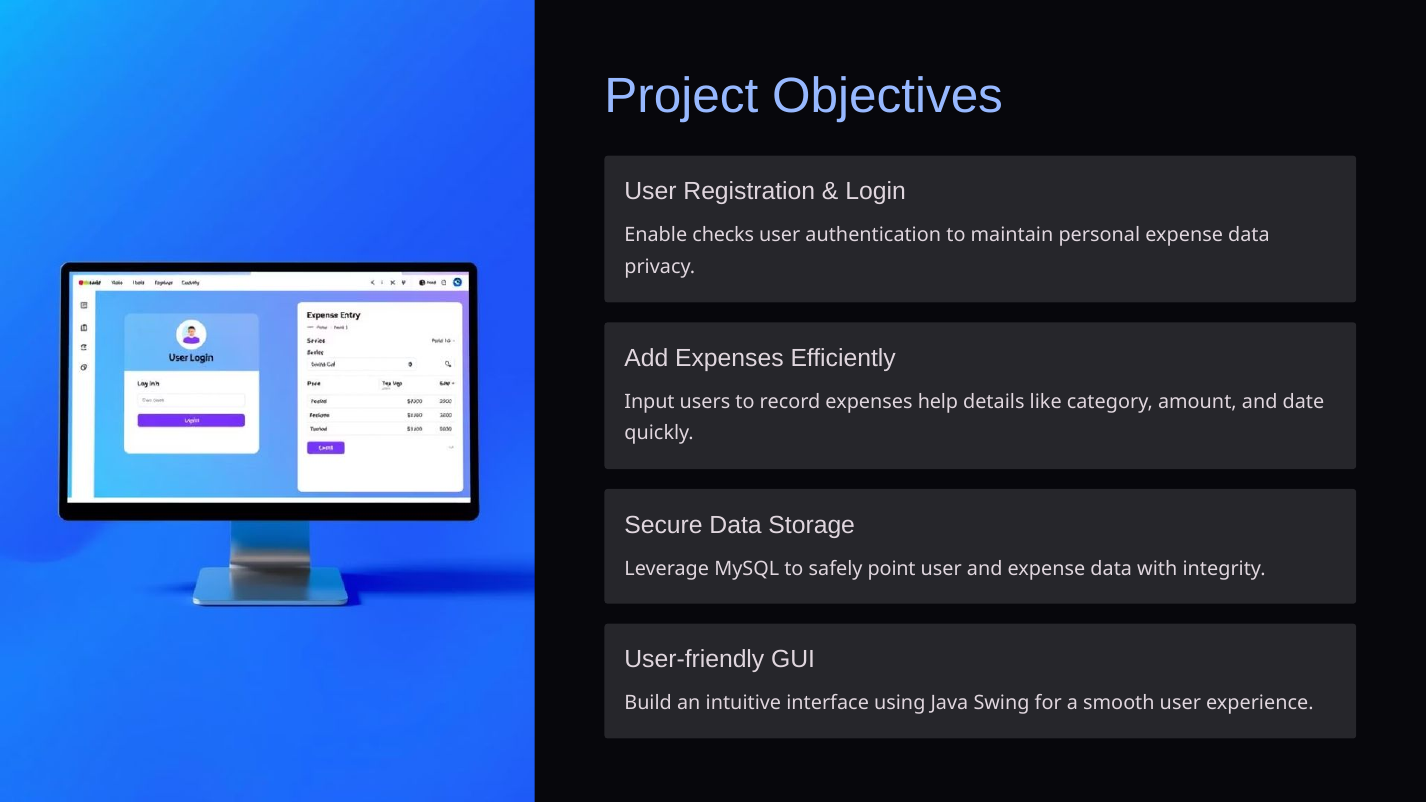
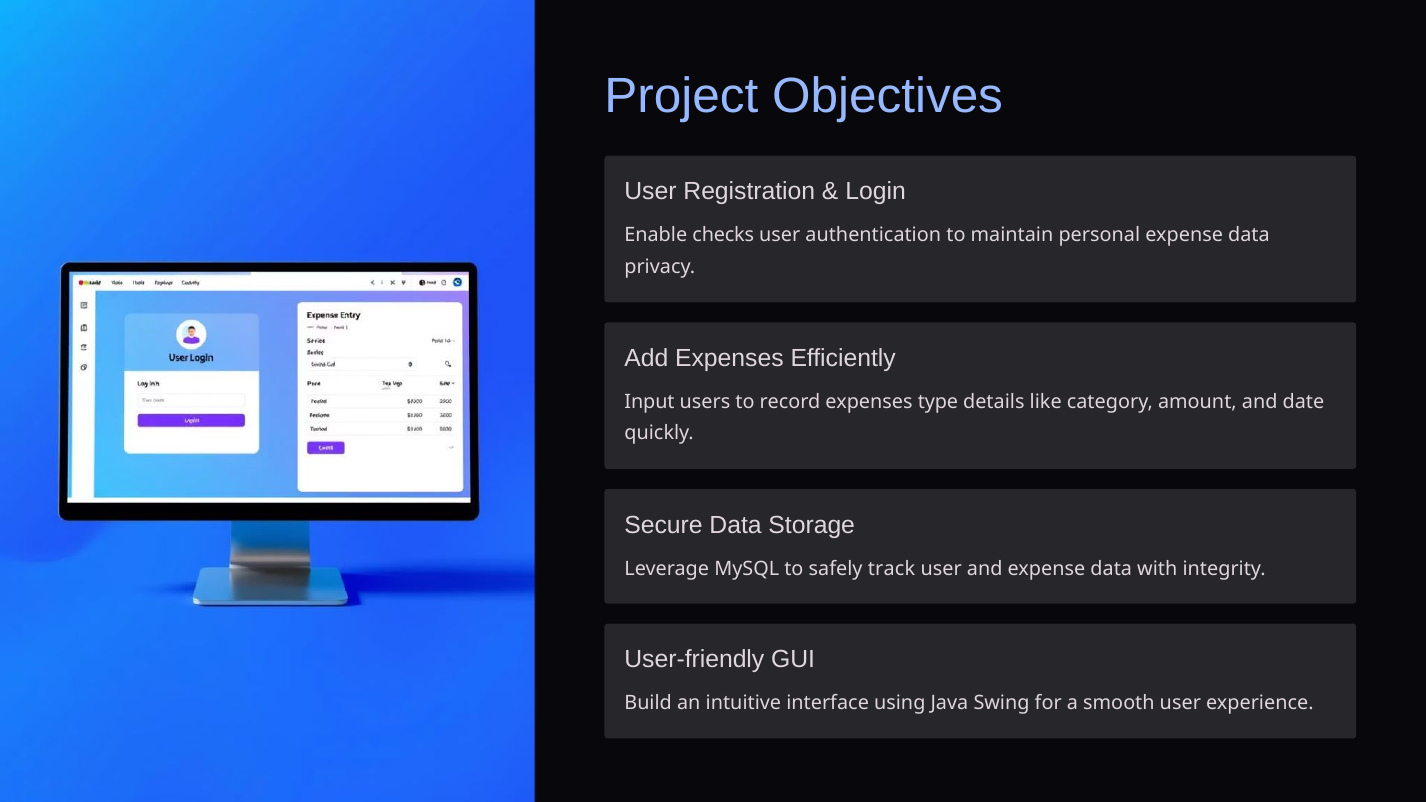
help: help -> type
point: point -> track
